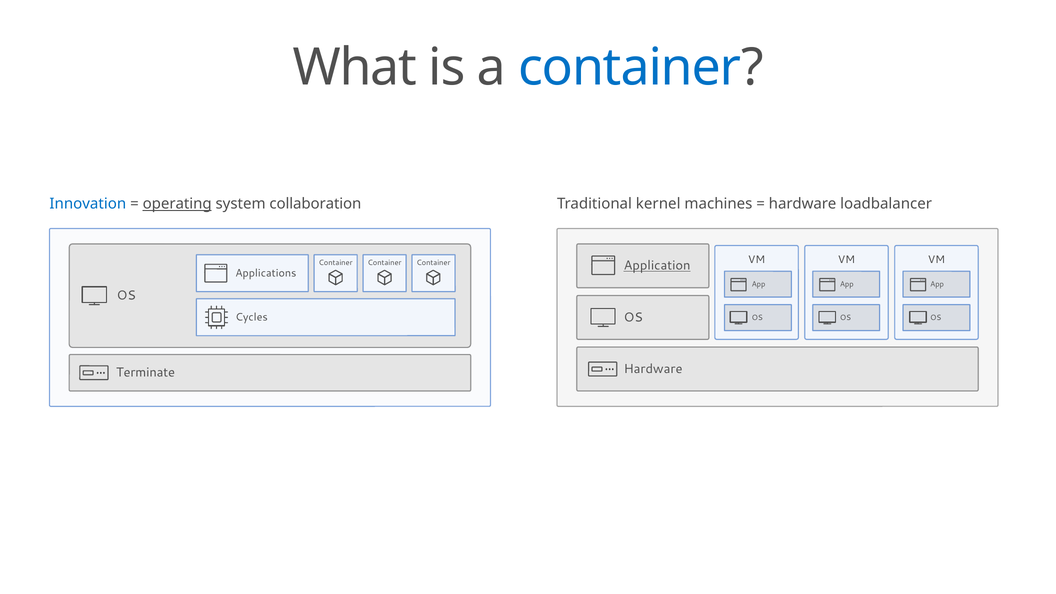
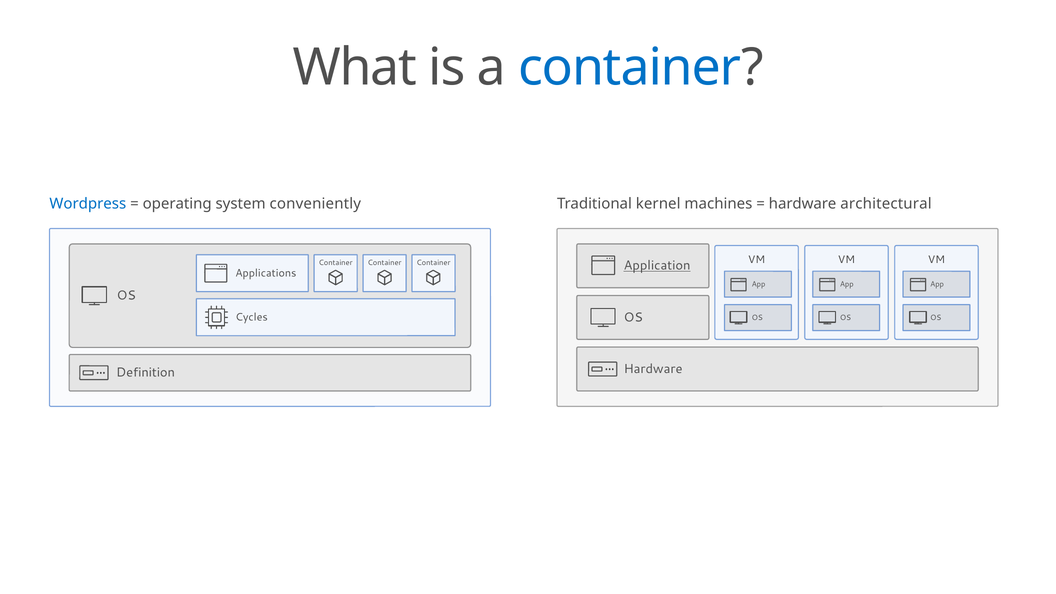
Innovation: Innovation -> Wordpress
operating underline: present -> none
collaboration: collaboration -> conveniently
loadbalancer: loadbalancer -> architectural
Terminate: Terminate -> Definition
